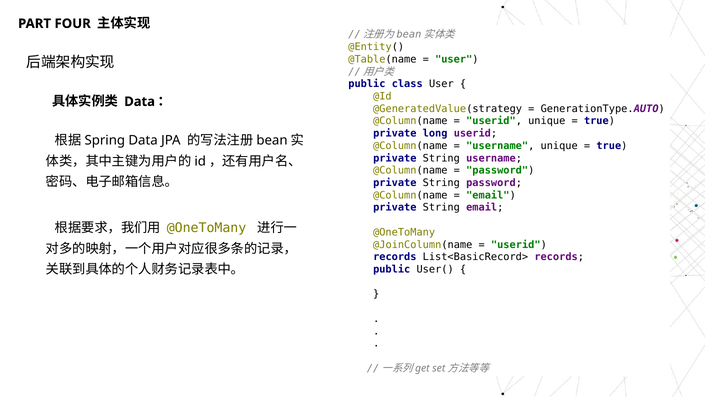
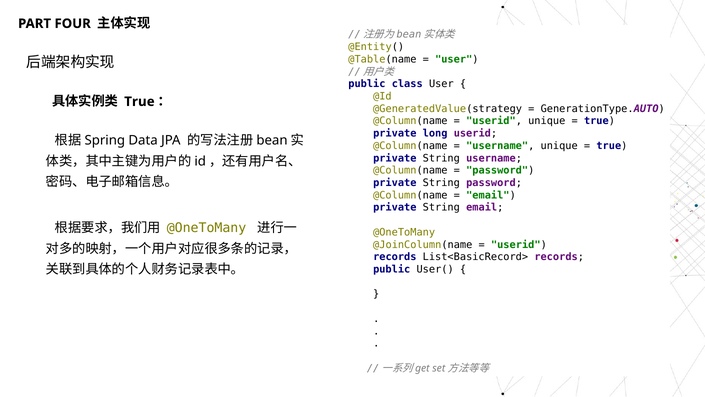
Data at (140, 101): Data -> True
